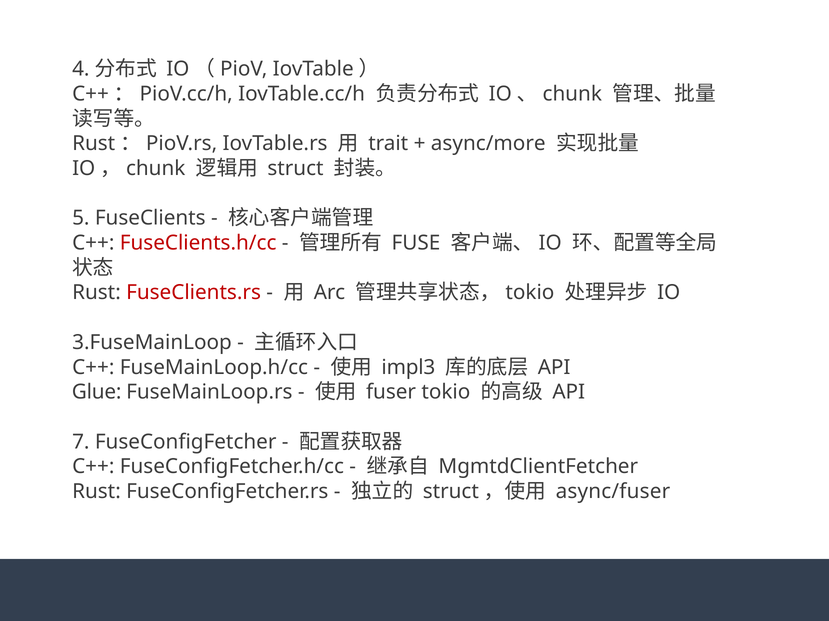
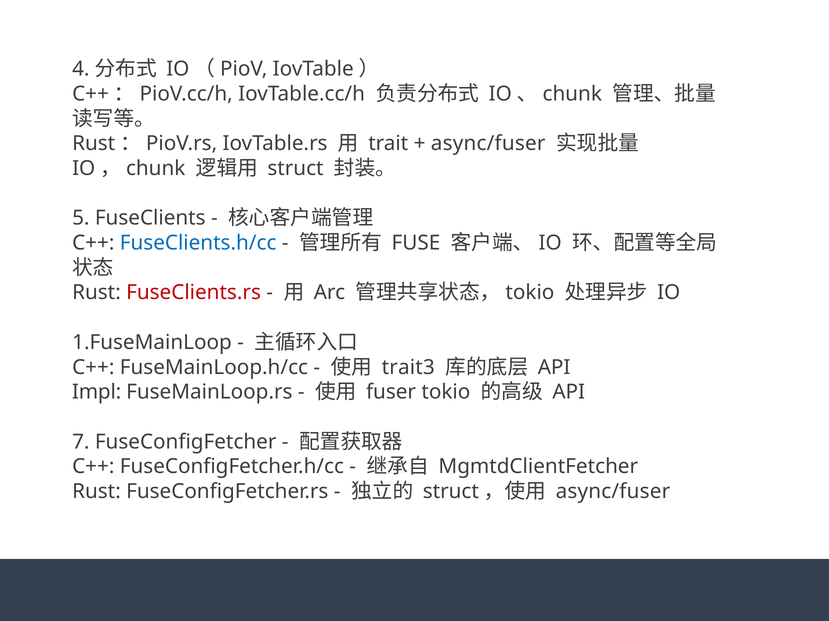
async/more at (488, 144): async/more -> async/fuser
FuseClients.h/cc colour: red -> blue
3.FuseMainLoop: 3.FuseMainLoop -> 1.FuseMainLoop
impl3: impl3 -> trait3
Glue: Glue -> Impl
